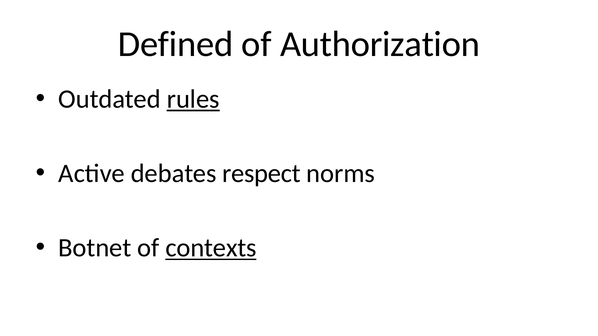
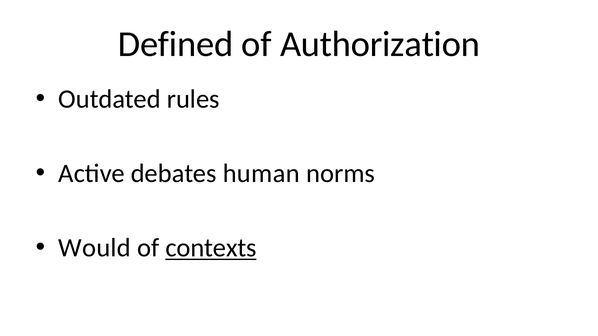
rules underline: present -> none
respect: respect -> human
Botnet: Botnet -> Would
